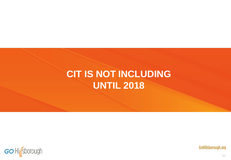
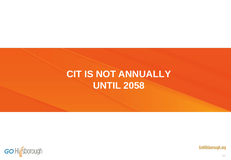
INCLUDING: INCLUDING -> ANNUALLY
2018: 2018 -> 2058
